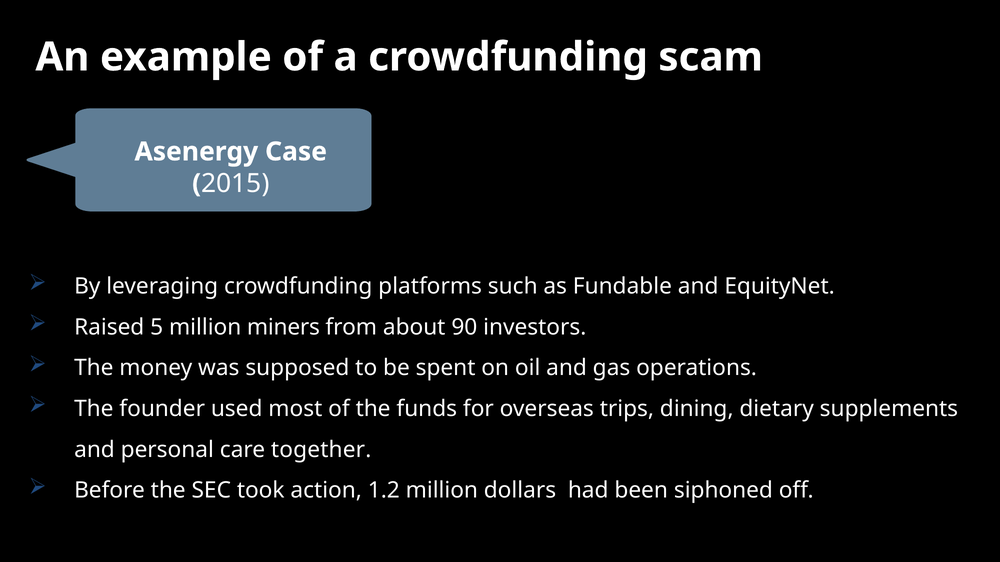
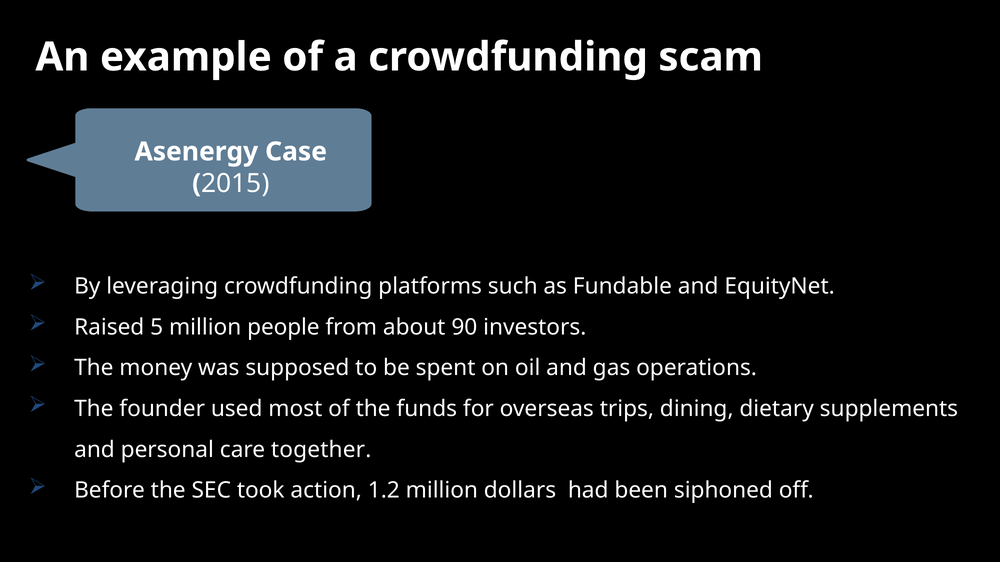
miners: miners -> people
